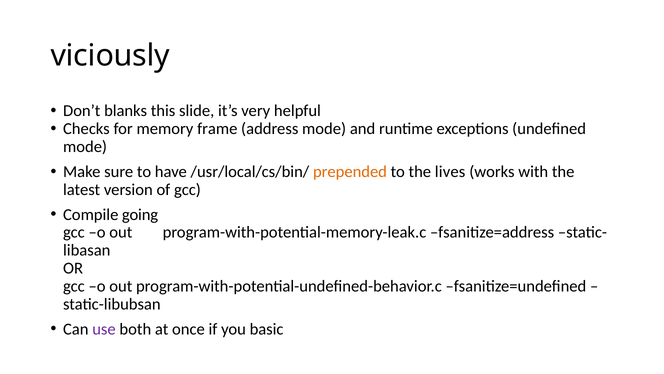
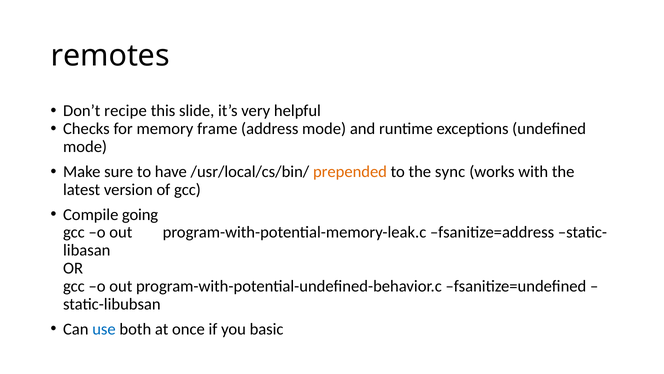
viciously: viciously -> remotes
blanks: blanks -> recipe
lives: lives -> sync
use colour: purple -> blue
